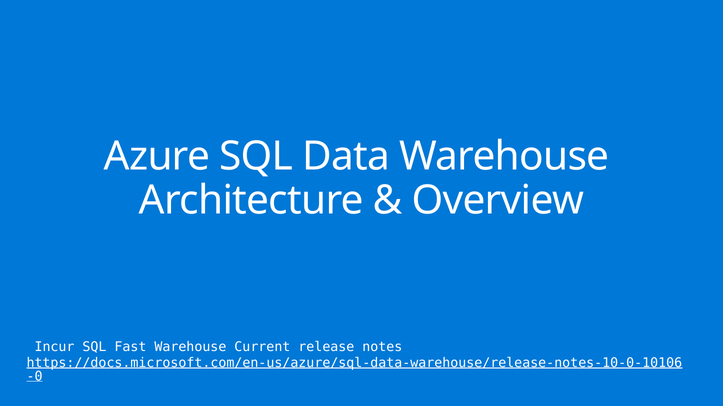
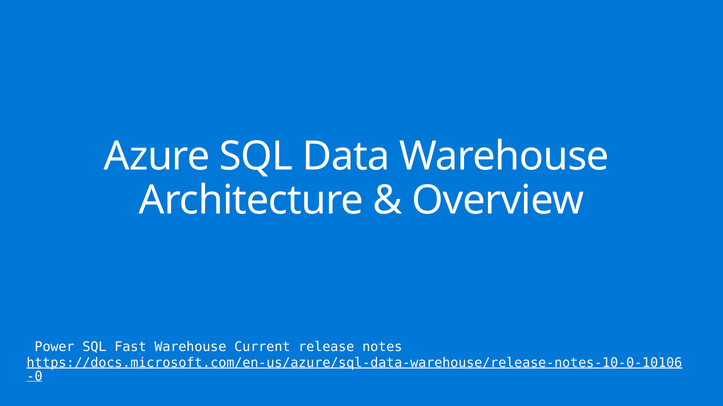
Incur: Incur -> Power
